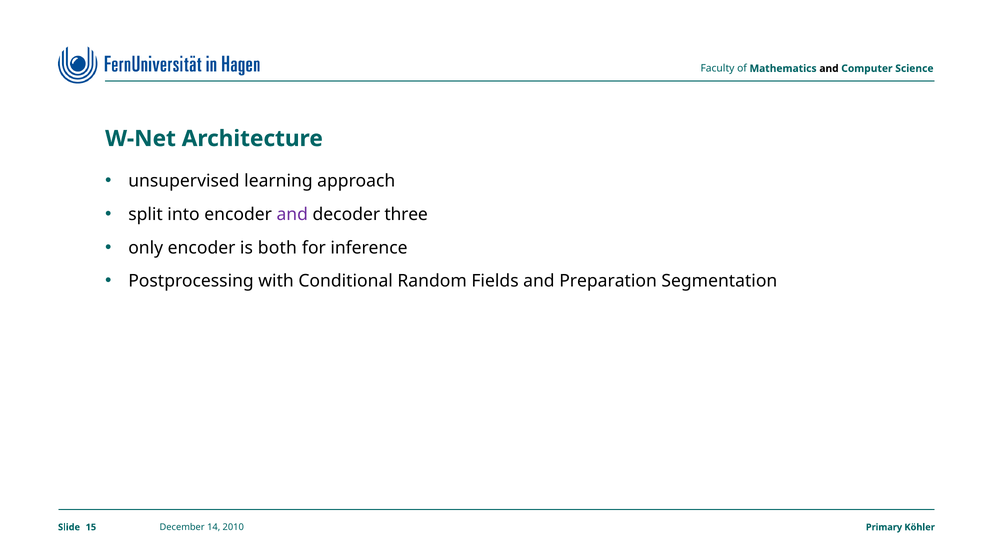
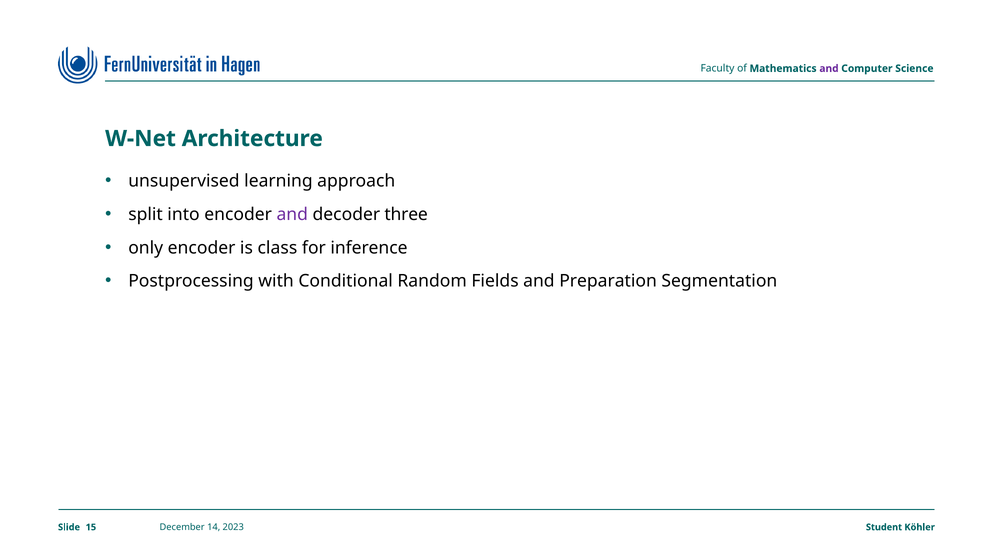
and at (829, 69) colour: black -> purple
both: both -> class
2010: 2010 -> 2023
Primary: Primary -> Student
